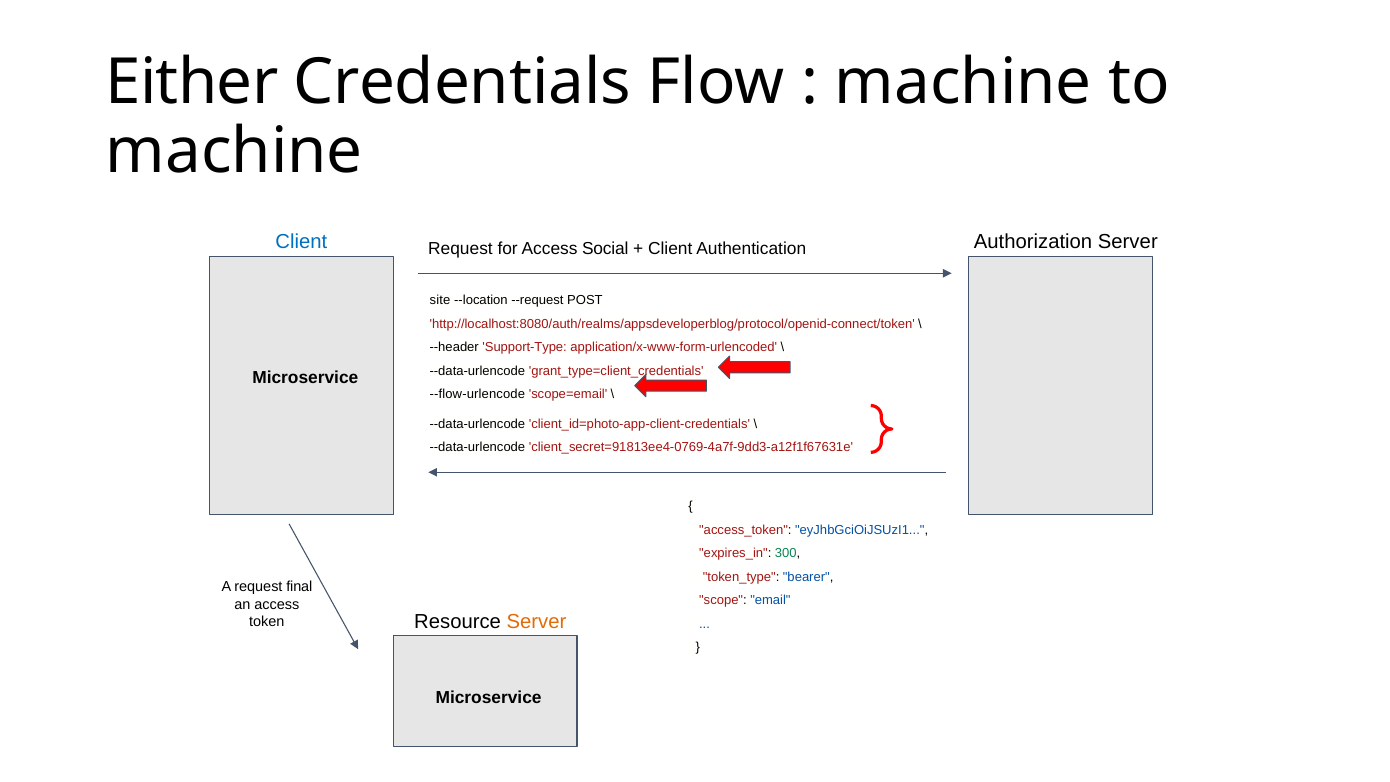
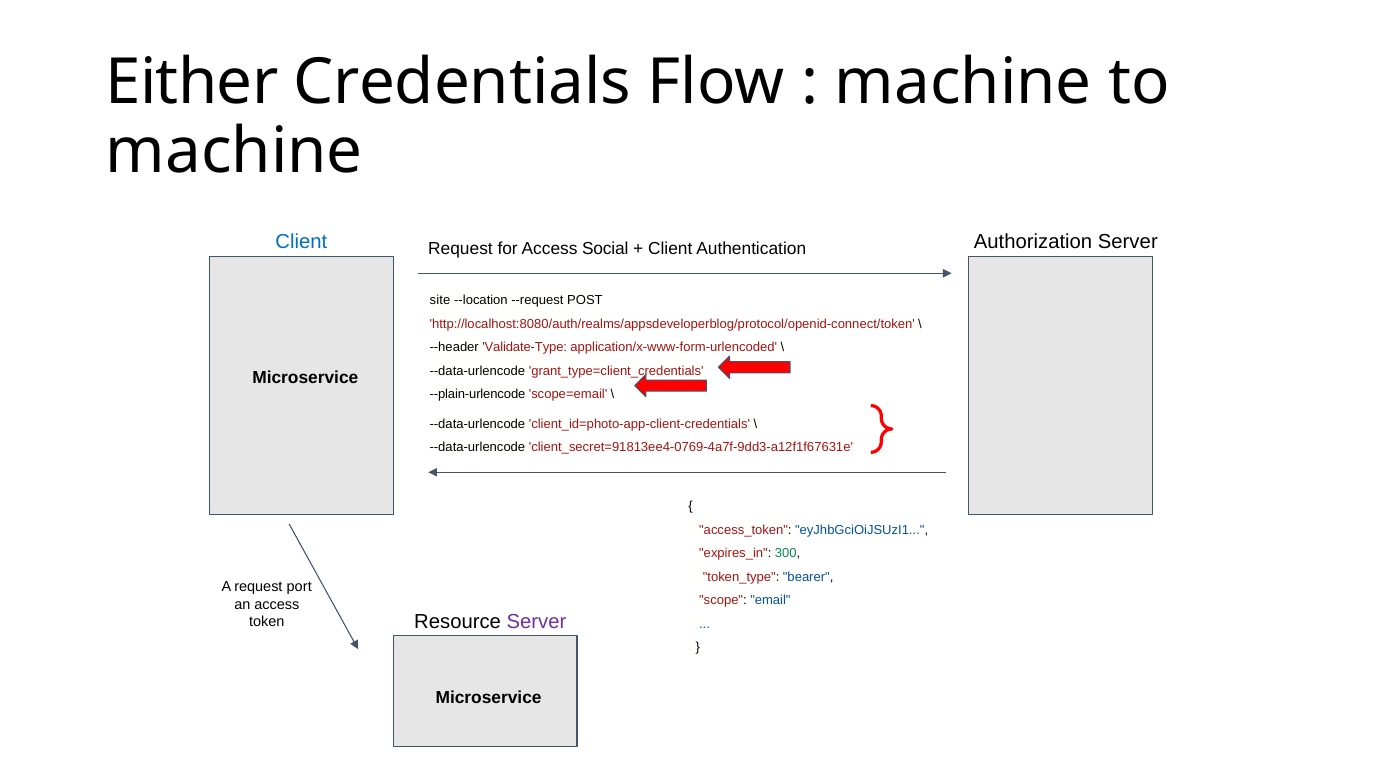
Support-Type: Support-Type -> Validate-Type
--flow-urlencode: --flow-urlencode -> --plain-urlencode
final: final -> port
Server at (537, 621) colour: orange -> purple
